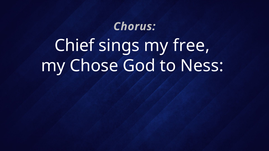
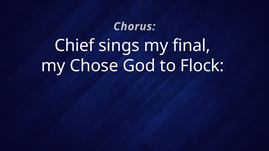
free: free -> final
Ness: Ness -> Flock
